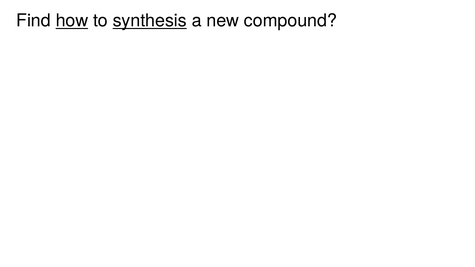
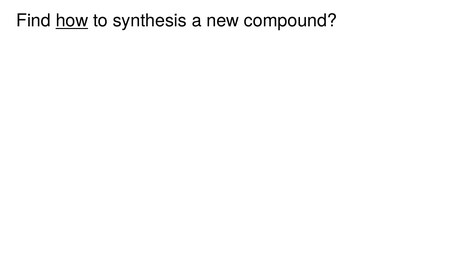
synthesis underline: present -> none
